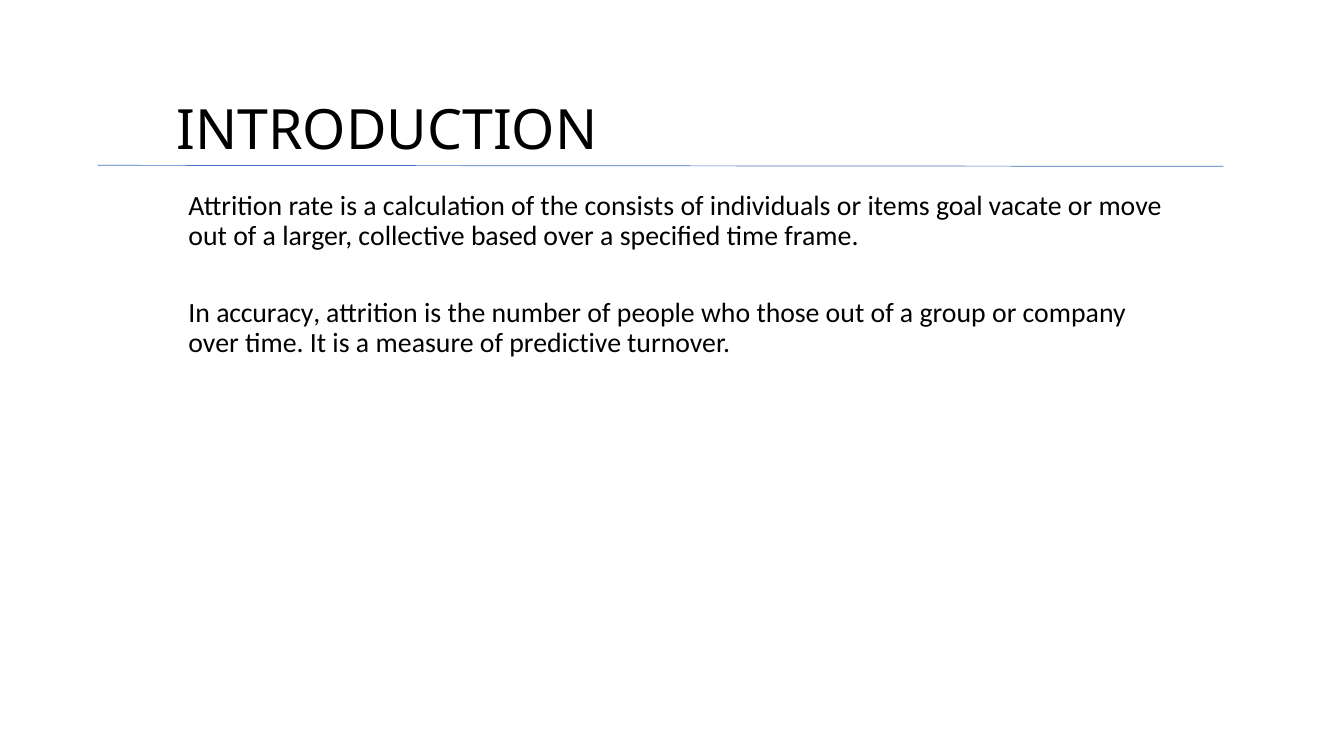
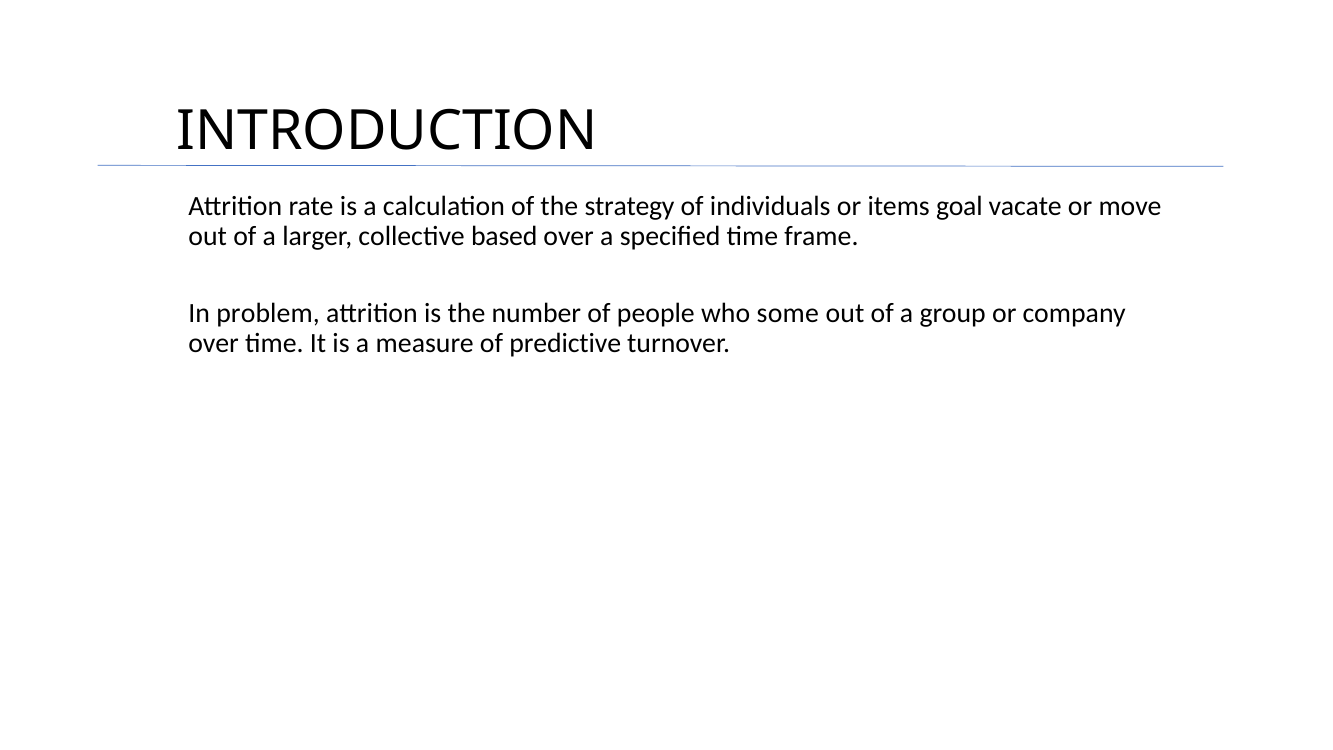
consists: consists -> strategy
accuracy: accuracy -> problem
those: those -> some
